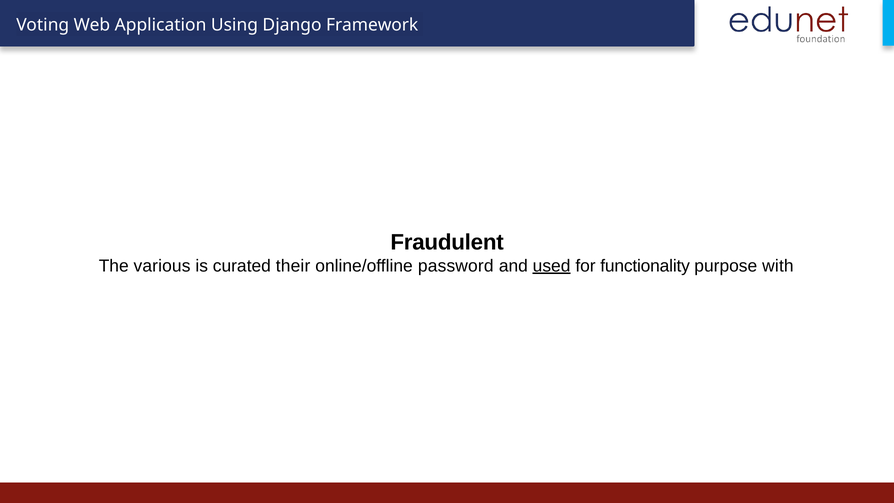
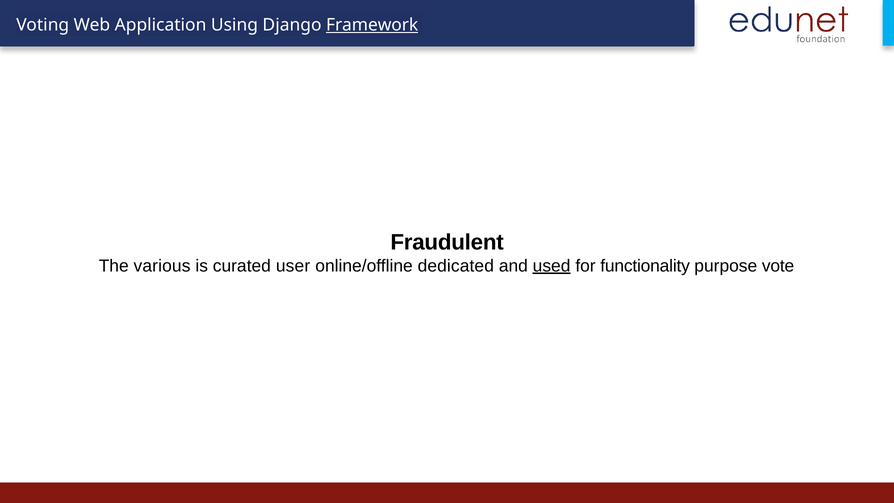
Framework underline: none -> present
their: their -> user
password: password -> dedicated
with: with -> vote
